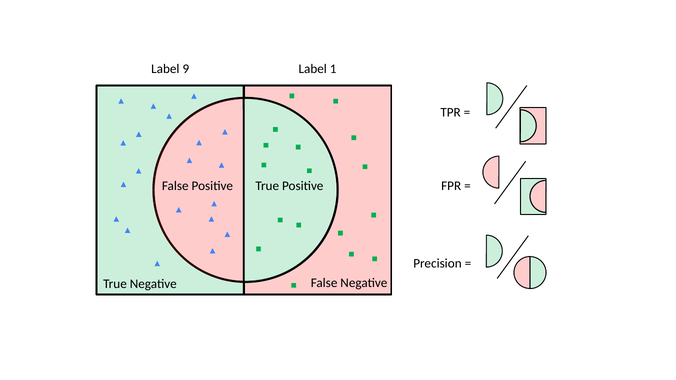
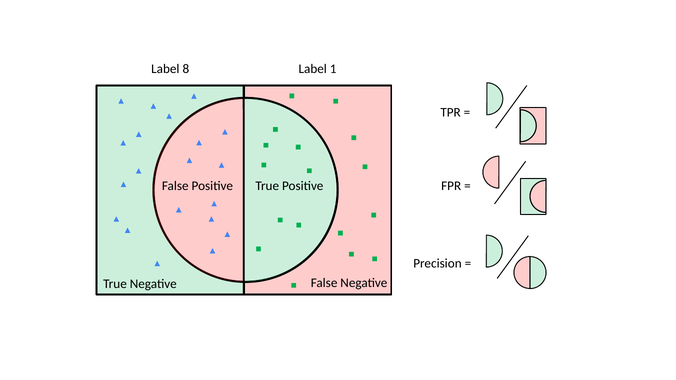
9: 9 -> 8
